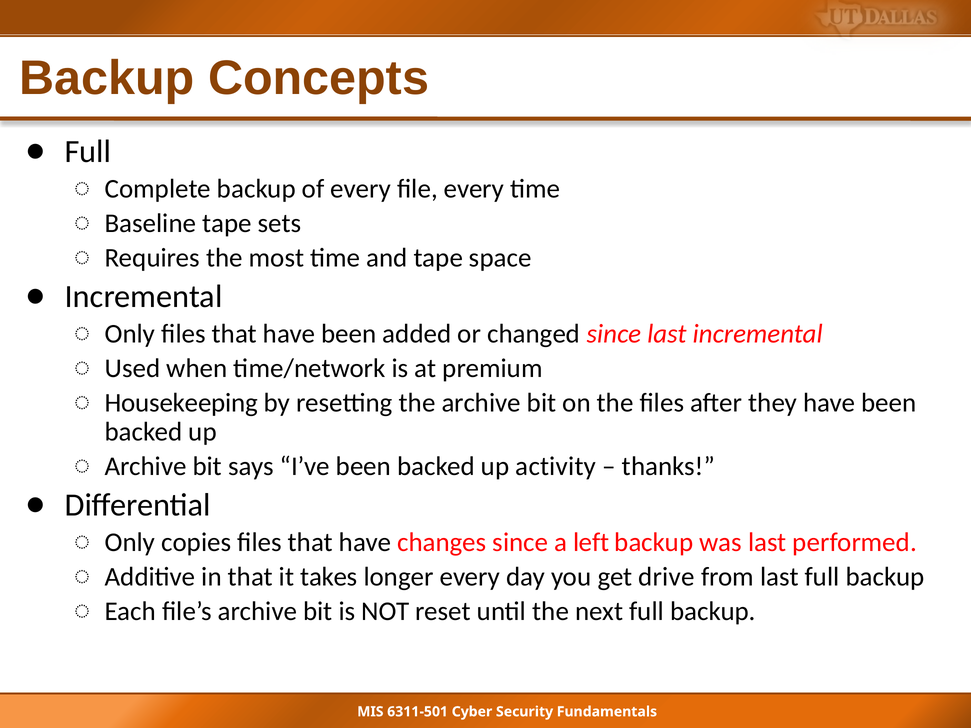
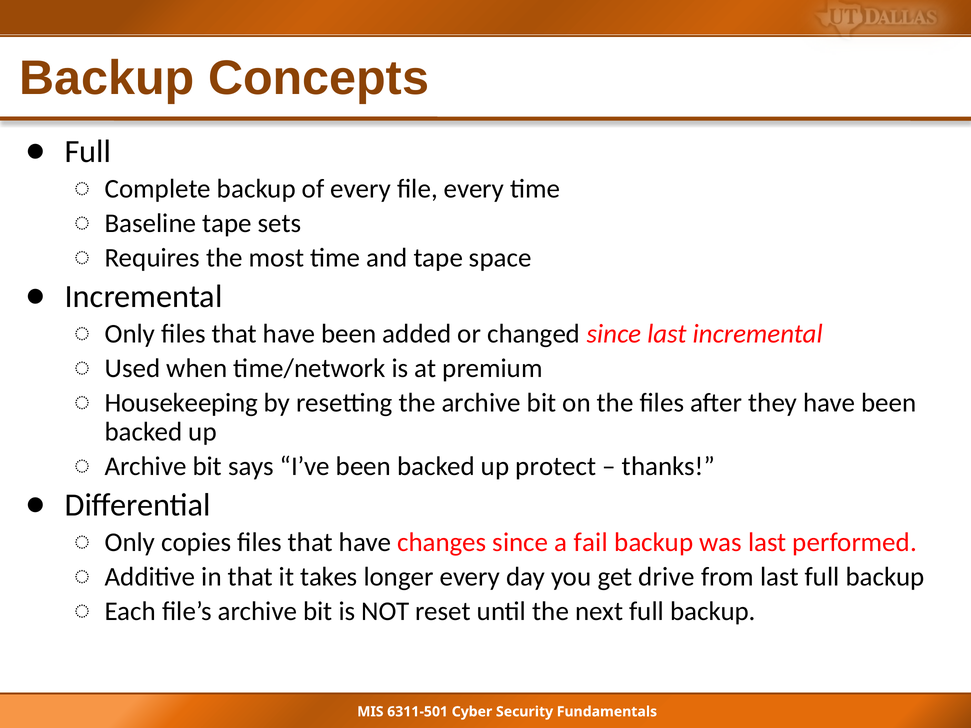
activity: activity -> protect
left: left -> fail
